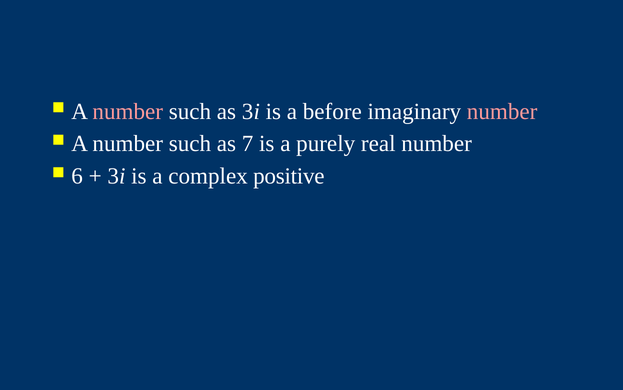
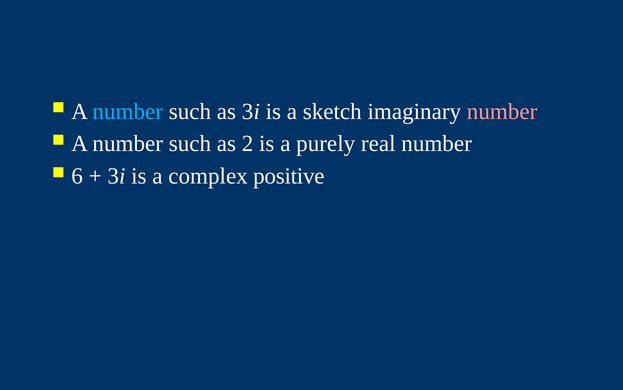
number at (128, 111) colour: pink -> light blue
before: before -> sketch
7: 7 -> 2
